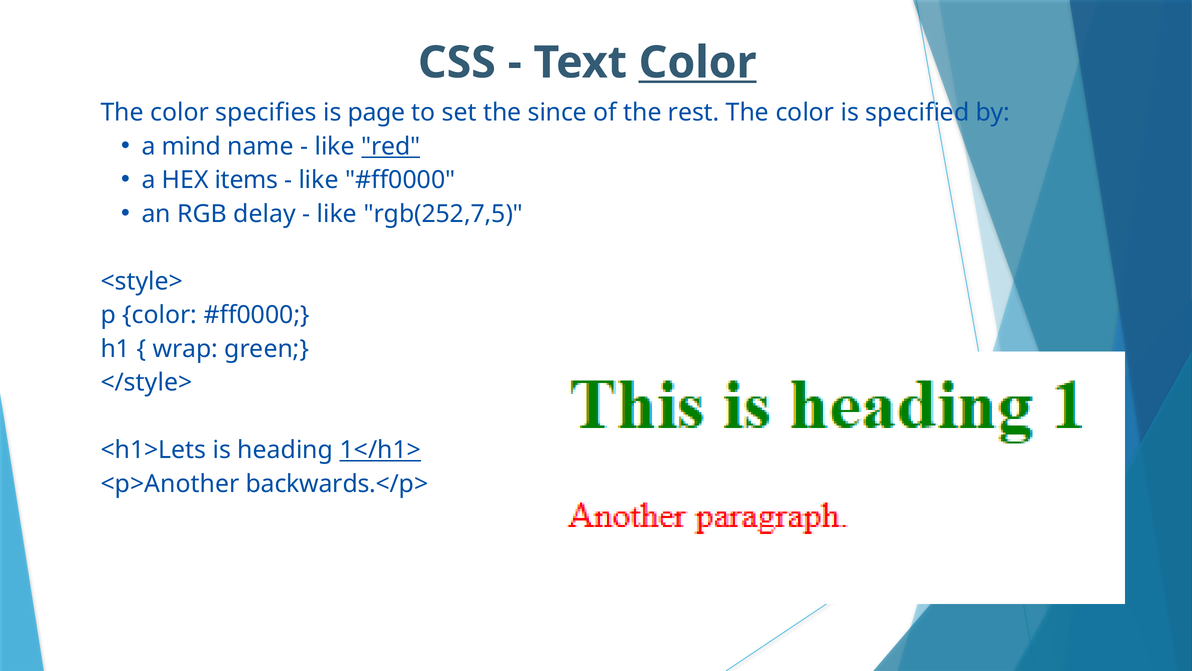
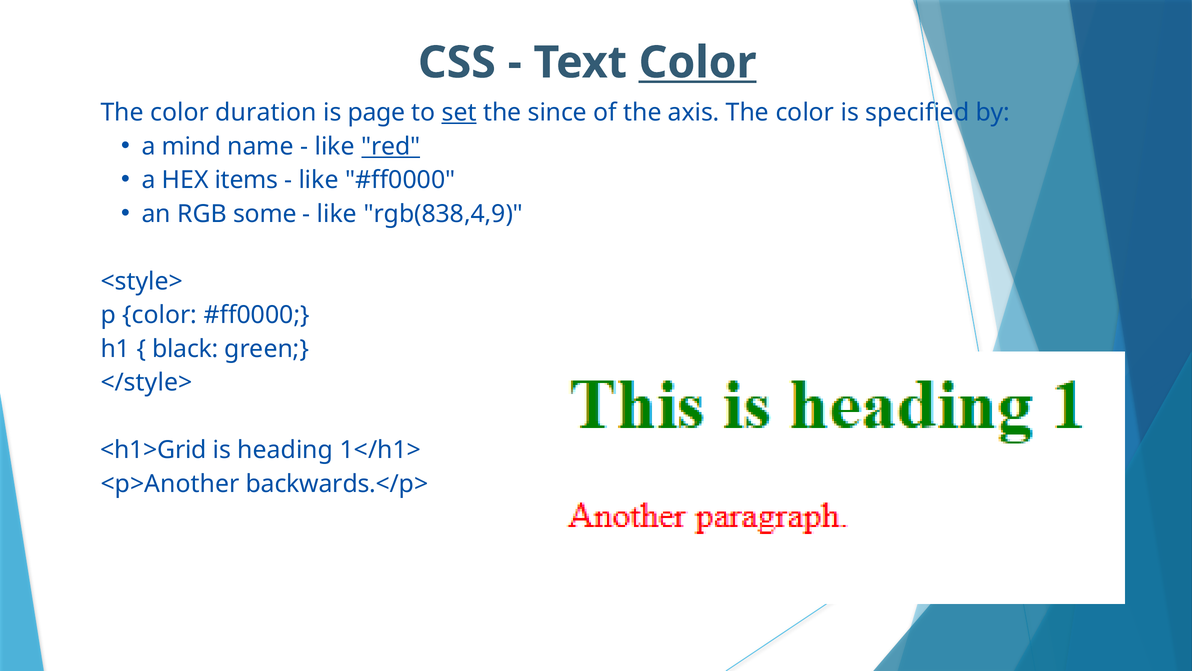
specifies: specifies -> duration
set underline: none -> present
rest: rest -> axis
delay: delay -> some
rgb(252,7,5: rgb(252,7,5 -> rgb(838,4,9
wrap: wrap -> black
<h1>Lets: <h1>Lets -> <h1>Grid
1</h1> underline: present -> none
